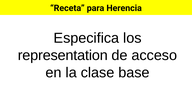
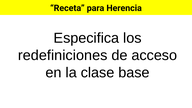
representation: representation -> redefiniciones
